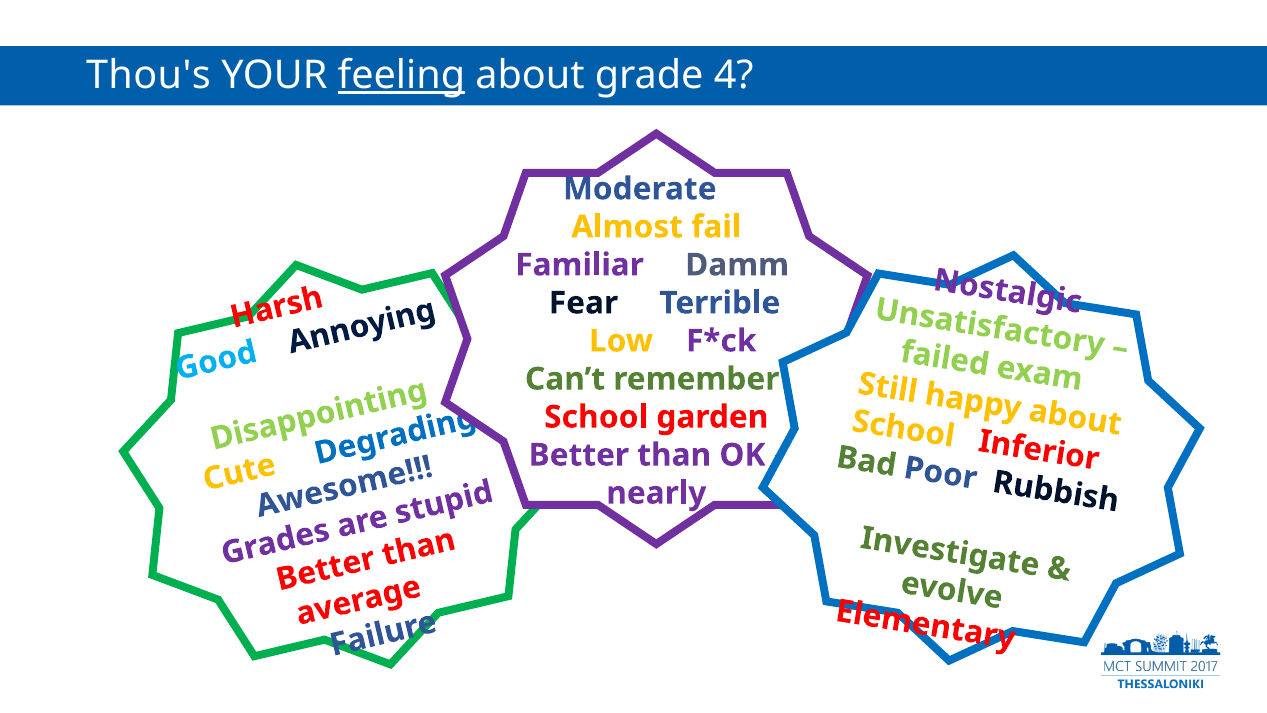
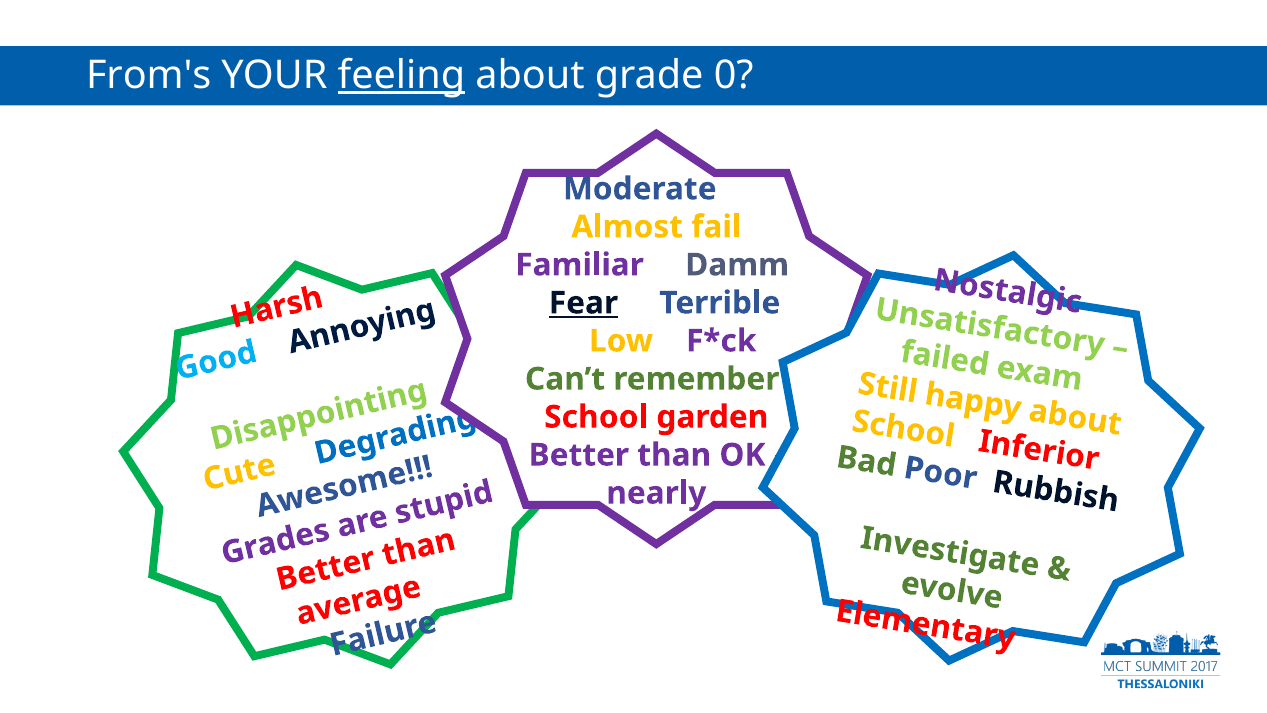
Thou's: Thou's -> From's
4: 4 -> 0
Fear underline: none -> present
